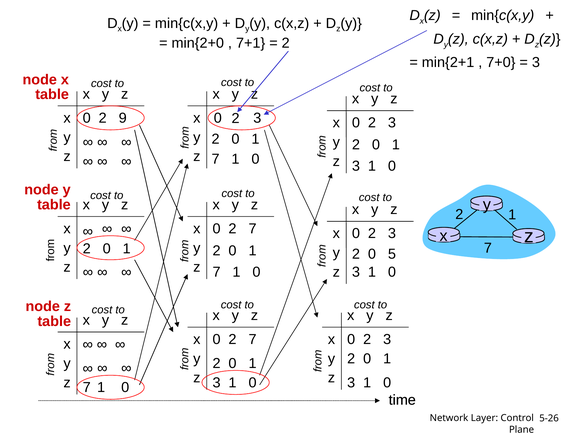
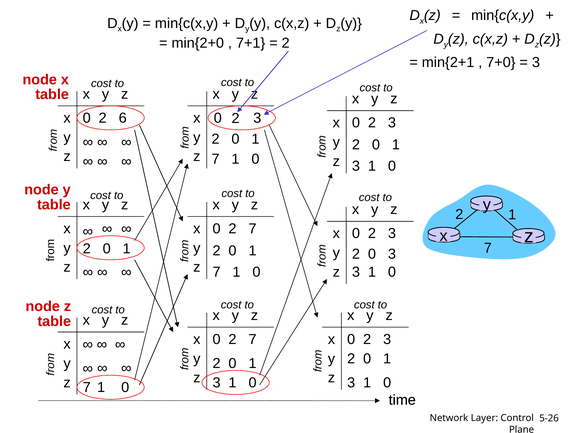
9: 9 -> 6
0 5: 5 -> 3
